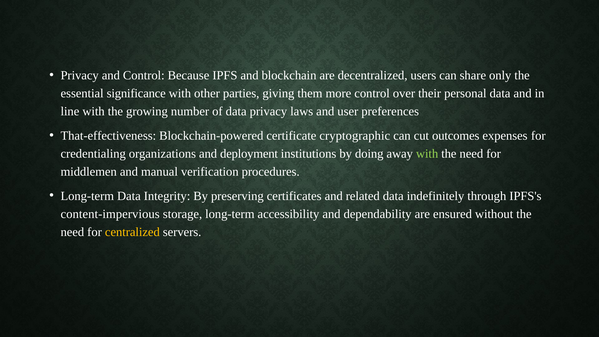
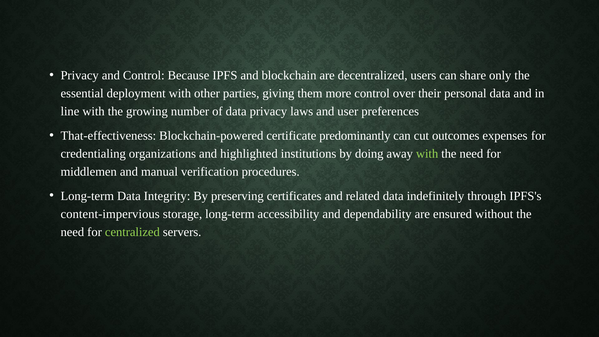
significance: significance -> deployment
cryptographic: cryptographic -> predominantly
deployment: deployment -> highlighted
centralized colour: yellow -> light green
